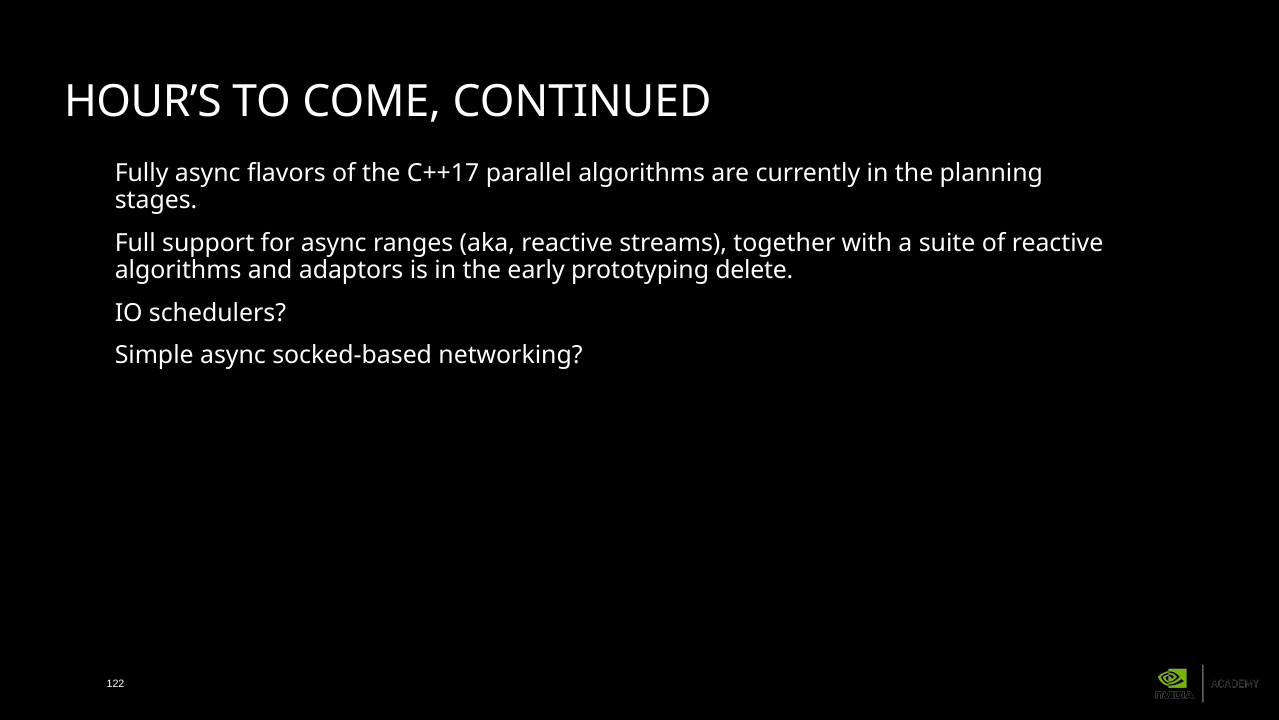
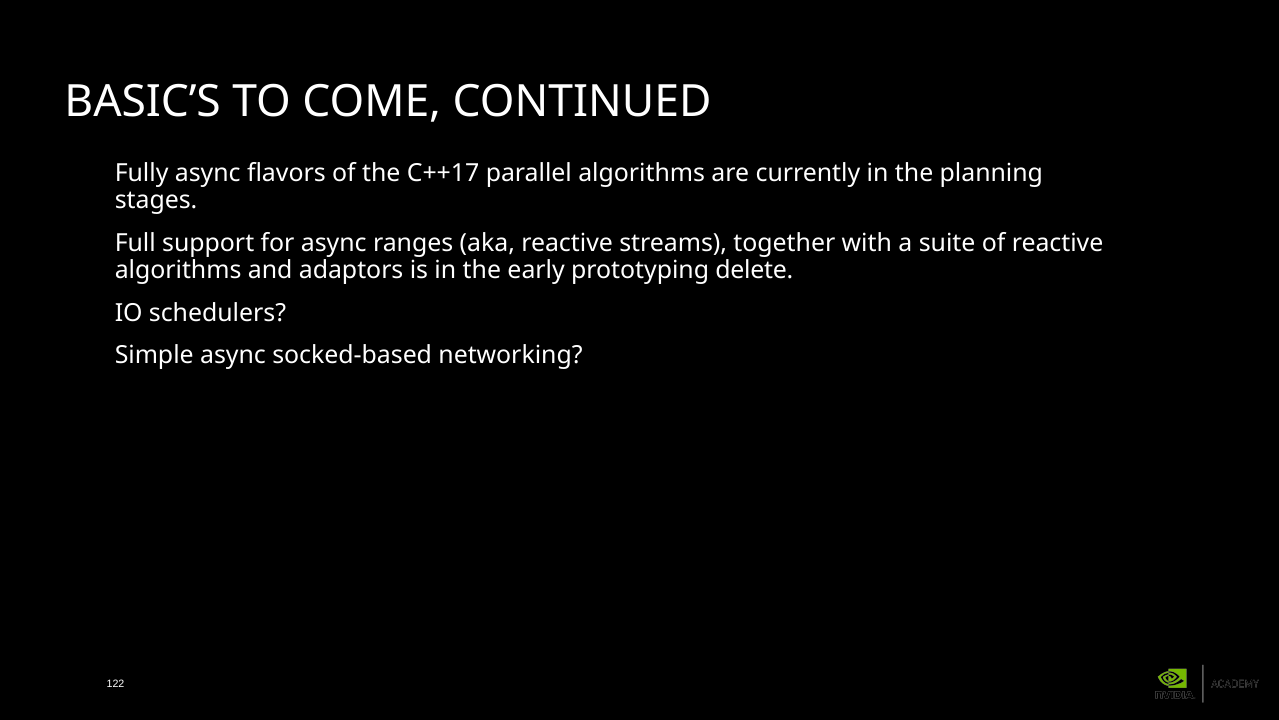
HOUR’S: HOUR’S -> BASIC’S
